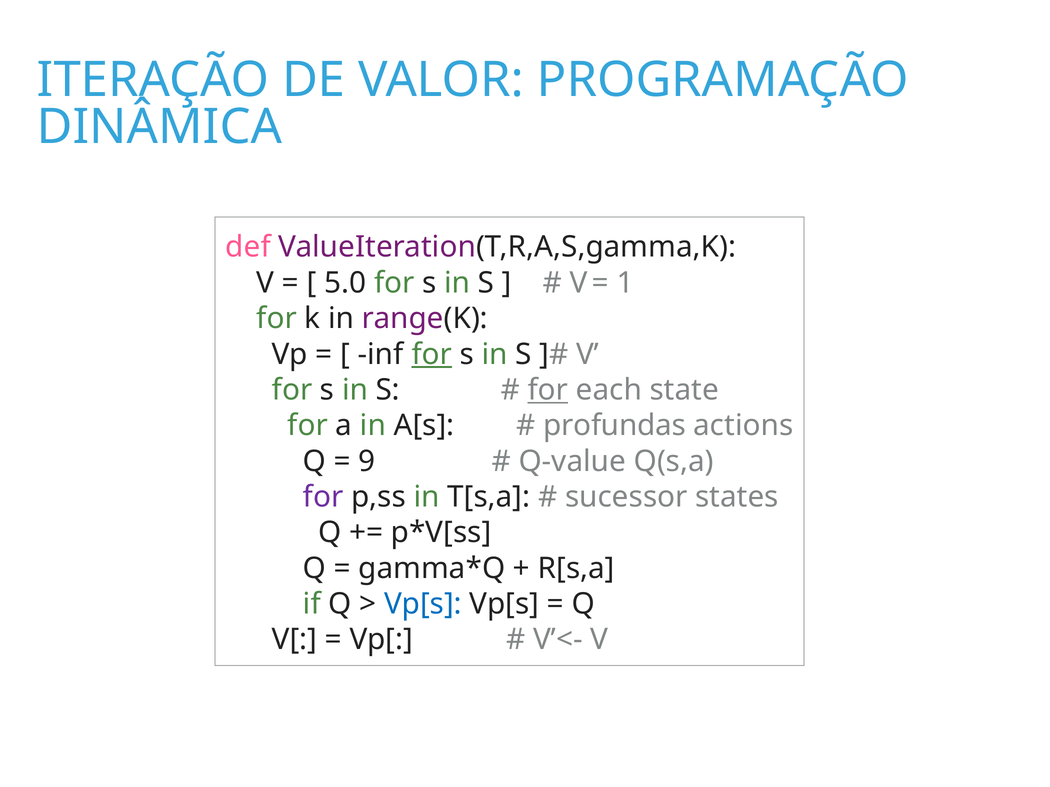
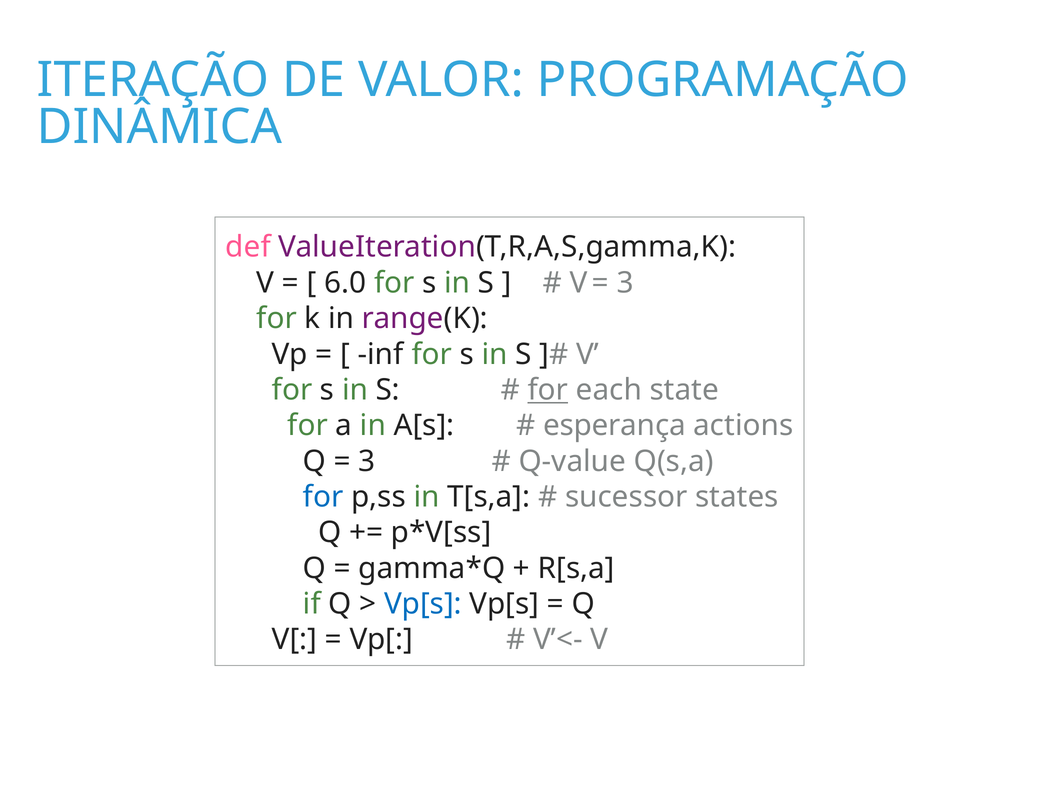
5.0: 5.0 -> 6.0
1 at (625, 283): 1 -> 3
for at (432, 354) underline: present -> none
profundas: profundas -> esperança
9 at (367, 462): 9 -> 3
for at (323, 497) colour: purple -> blue
